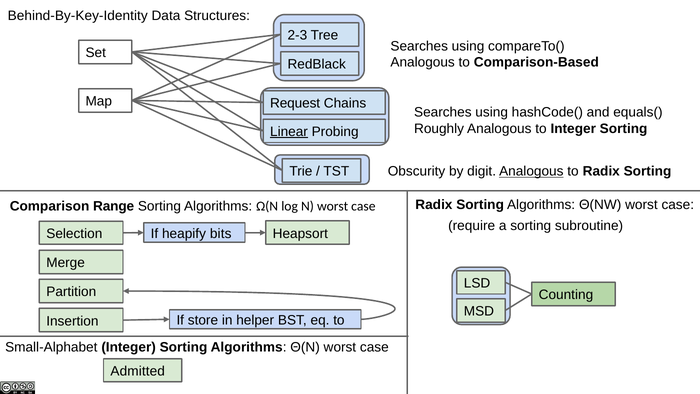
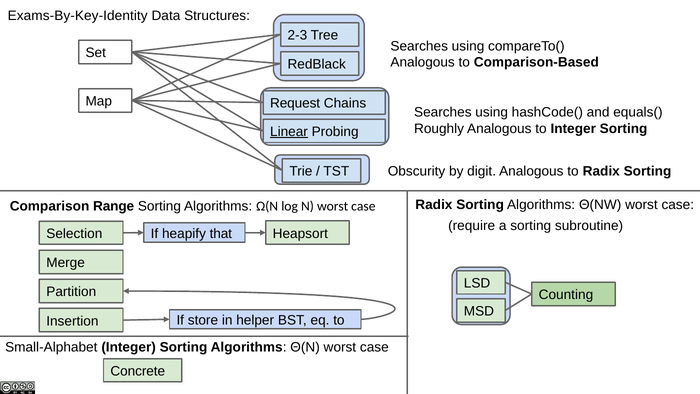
Behind-By-Key-Identity: Behind-By-Key-Identity -> Exams-By-Key-Identity
Analogous at (531, 171) underline: present -> none
bits: bits -> that
Admitted: Admitted -> Concrete
